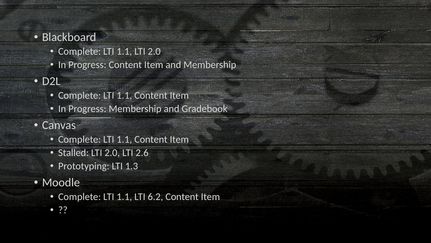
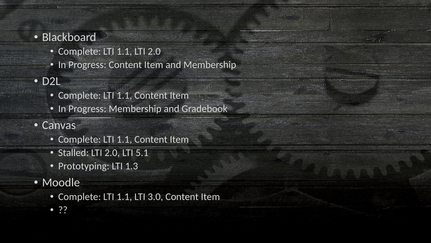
2.6: 2.6 -> 5.1
6.2: 6.2 -> 3.0
